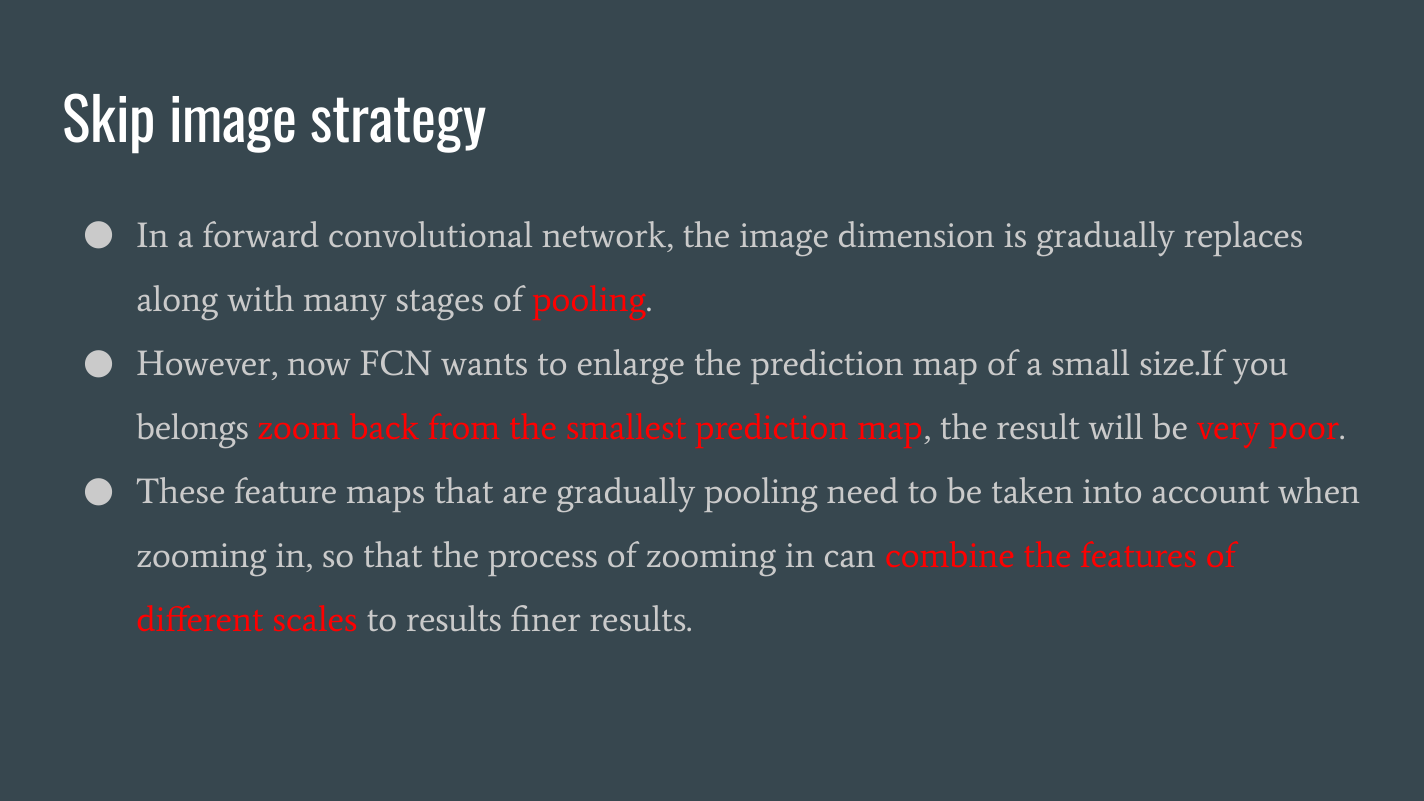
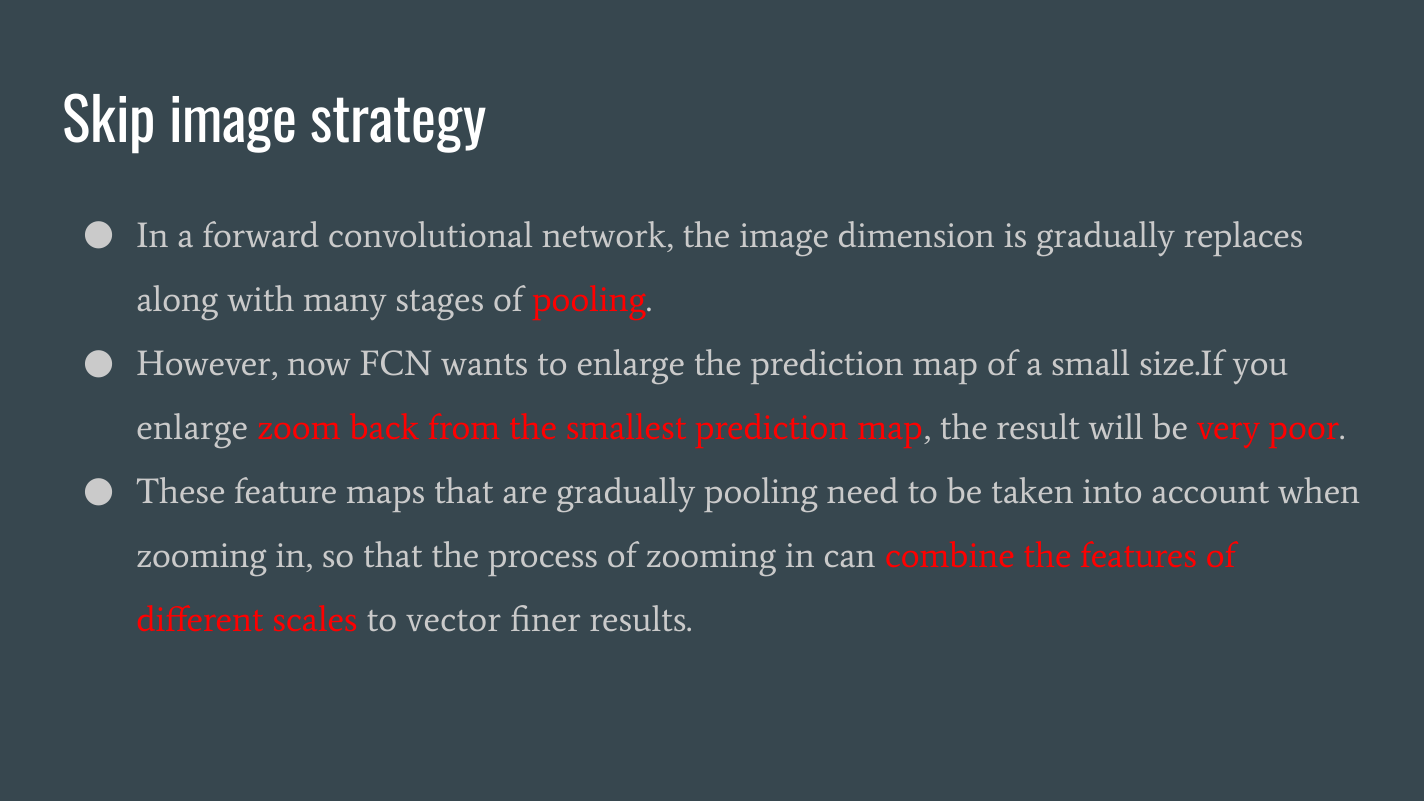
belongs at (193, 428): belongs -> enlarge
to results: results -> vector
